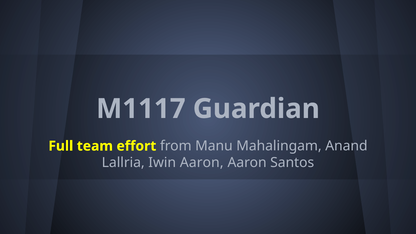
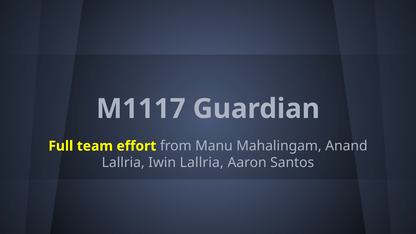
Iwin Aaron: Aaron -> Lallria
